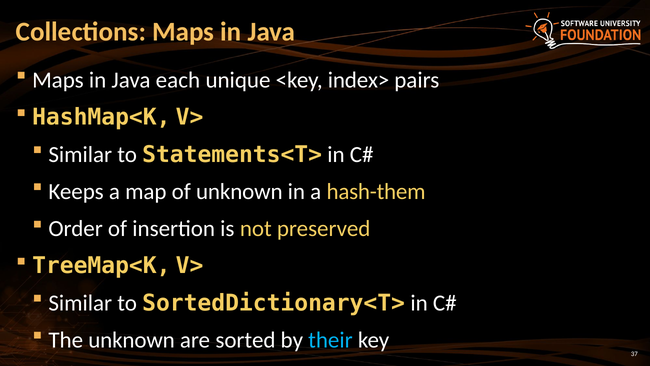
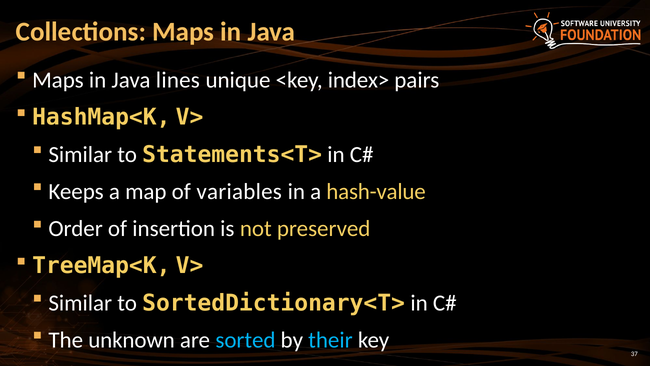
each: each -> lines
of unknown: unknown -> variables
hash-them: hash-them -> hash-value
sorted colour: white -> light blue
